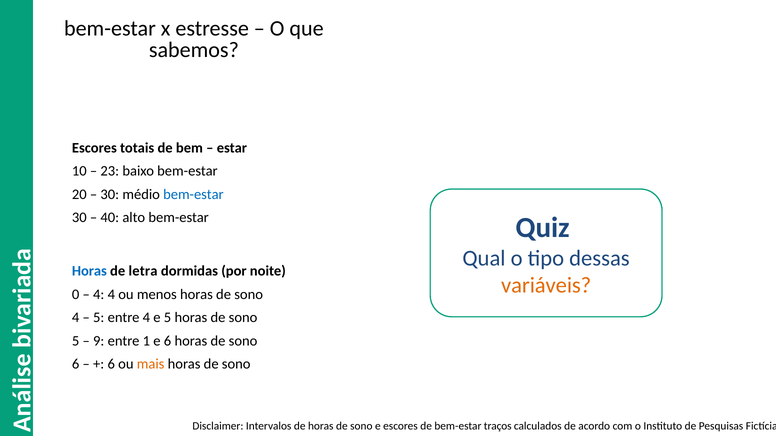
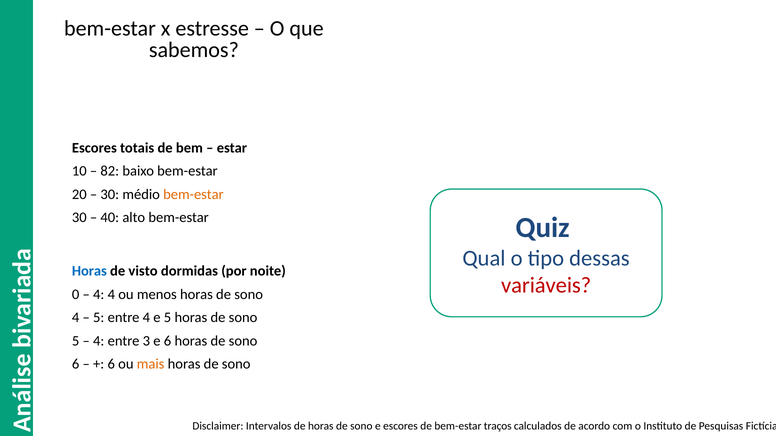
23: 23 -> 82
bem-estar at (193, 195) colour: blue -> orange
letra: letra -> visto
variáveis colour: orange -> red
9 at (99, 341): 9 -> 4
1: 1 -> 3
